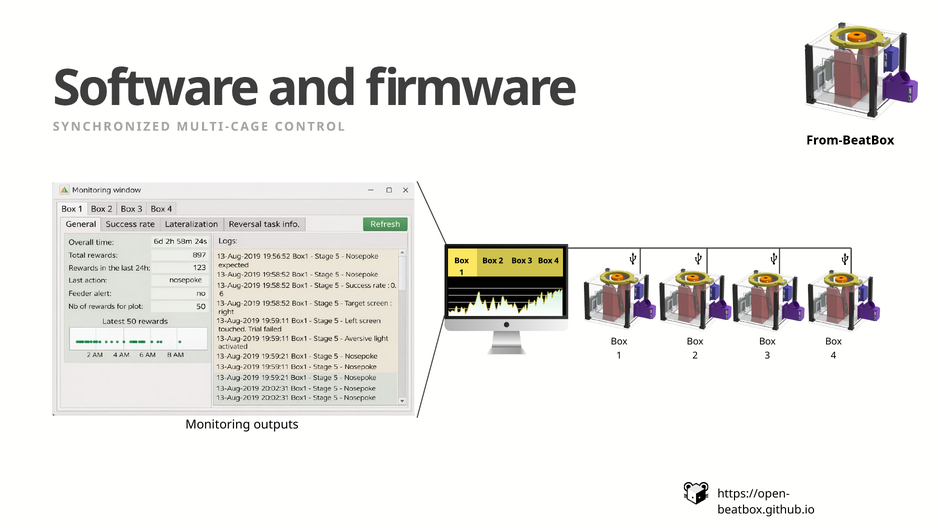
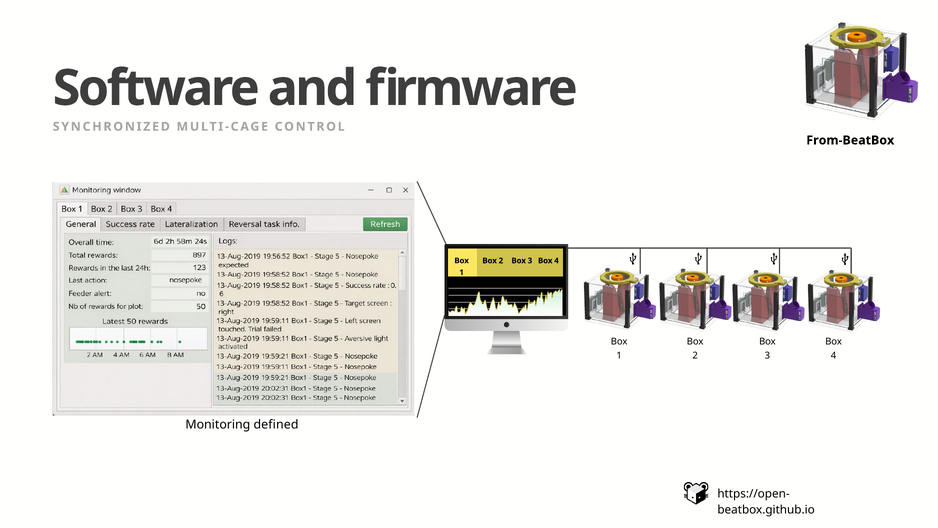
outputs: outputs -> defined
